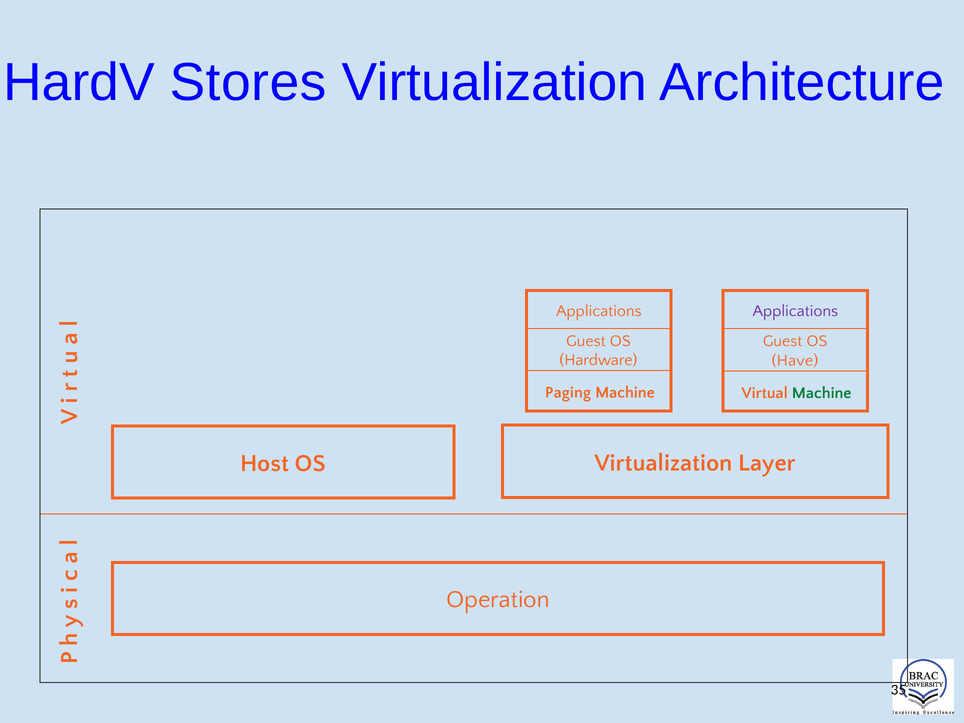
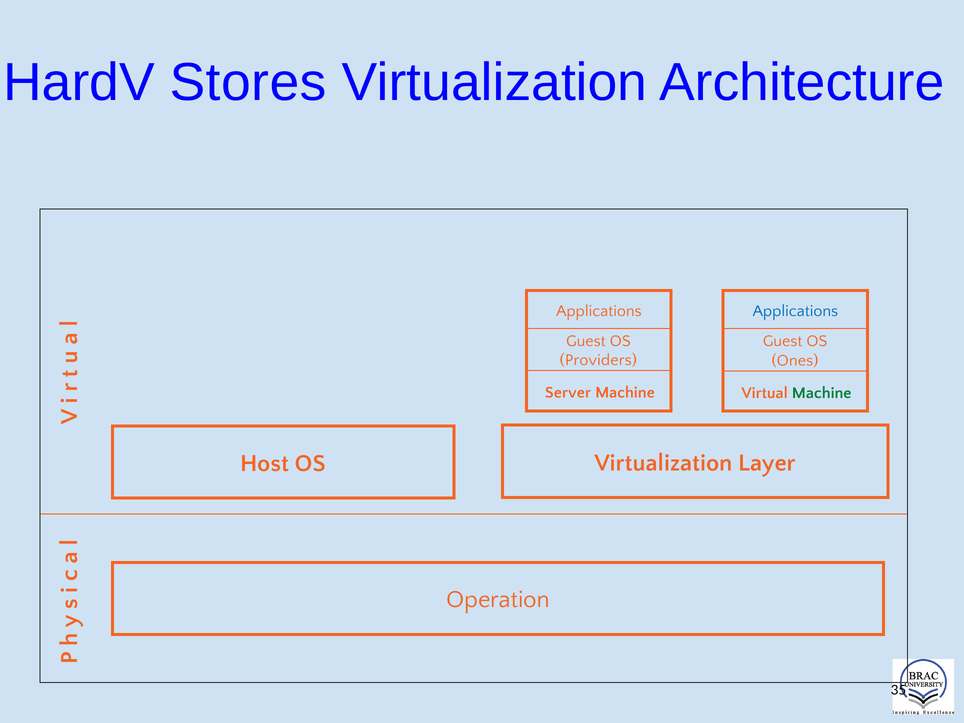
Applications at (795, 311) colour: purple -> blue
Hardware: Hardware -> Providers
Have: Have -> Ones
Paging: Paging -> Server
